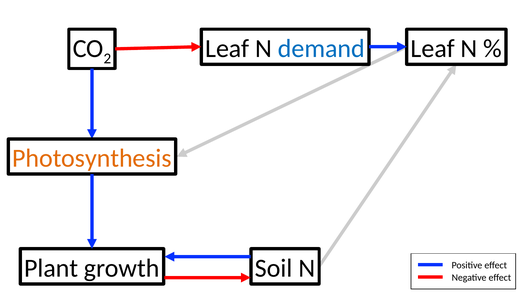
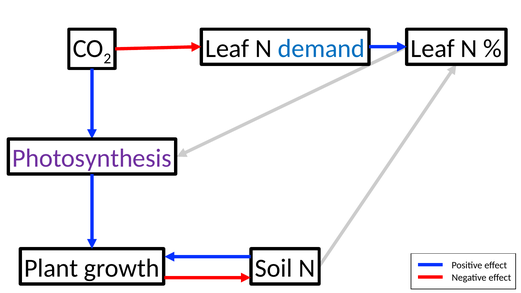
Photosynthesis colour: orange -> purple
